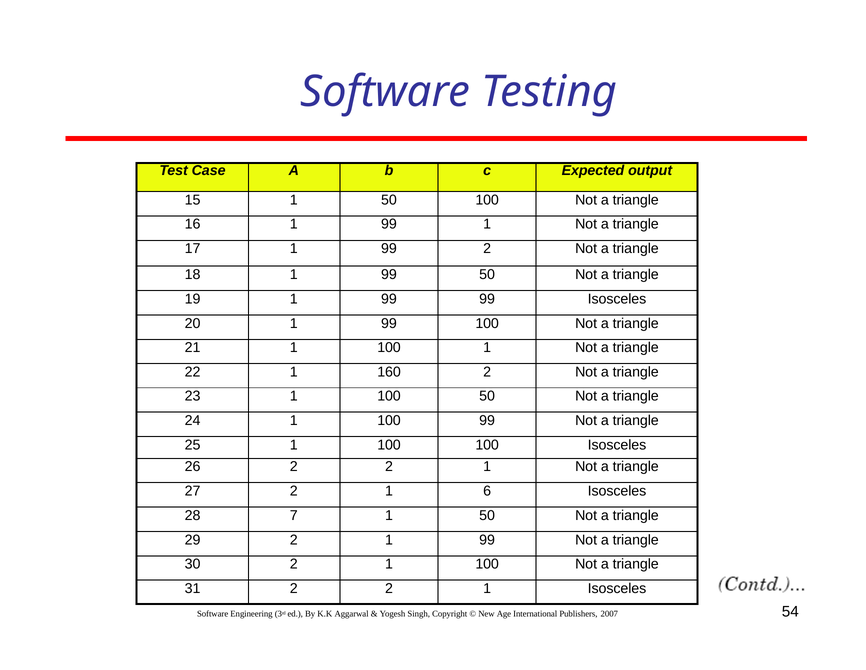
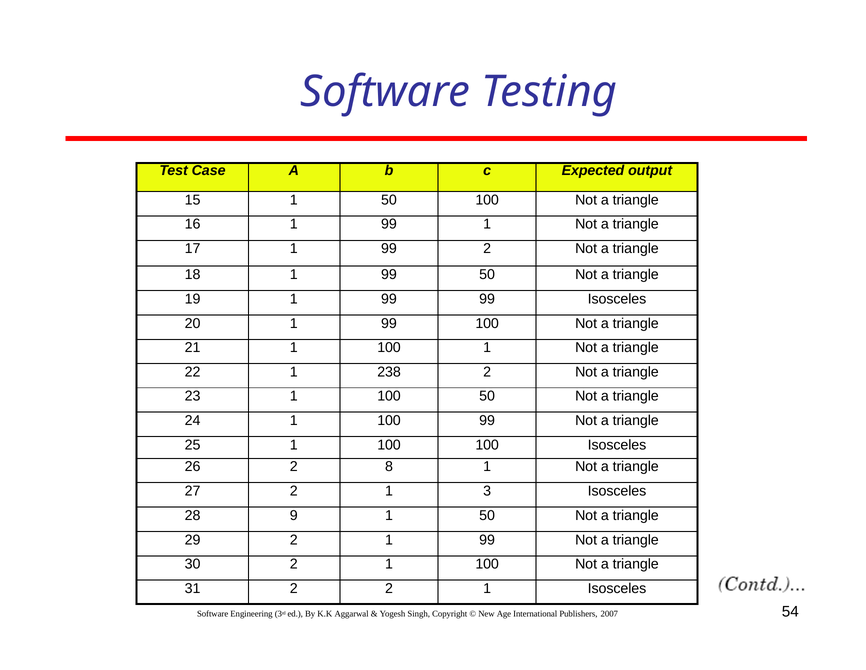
160: 160 -> 238
26 2 2: 2 -> 8
6: 6 -> 3
7: 7 -> 9
